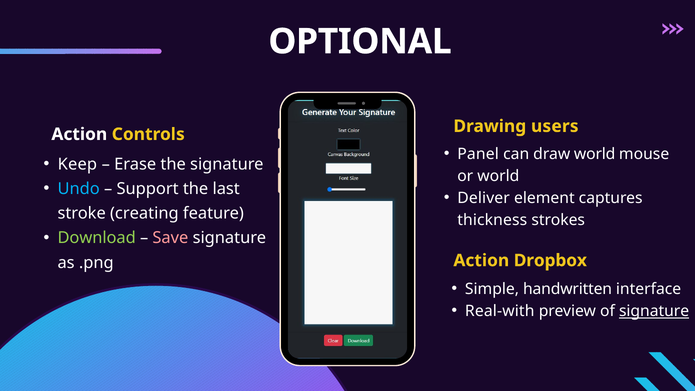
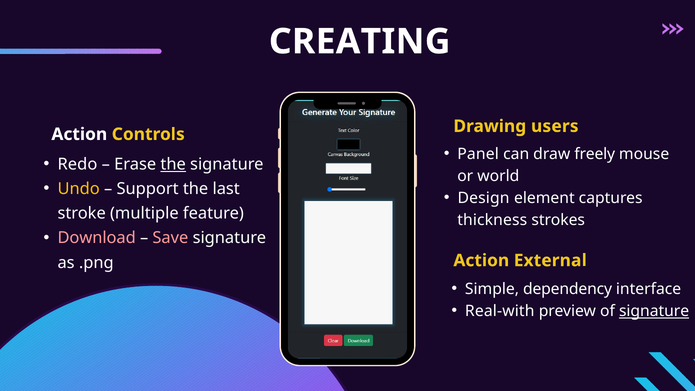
OPTIONAL: OPTIONAL -> CREATING
draw world: world -> freely
Keep: Keep -> Redo
the at (173, 164) underline: none -> present
Undo colour: light blue -> yellow
Deliver: Deliver -> Design
creating: creating -> multiple
Download colour: light green -> pink
Dropbox: Dropbox -> External
handwritten: handwritten -> dependency
